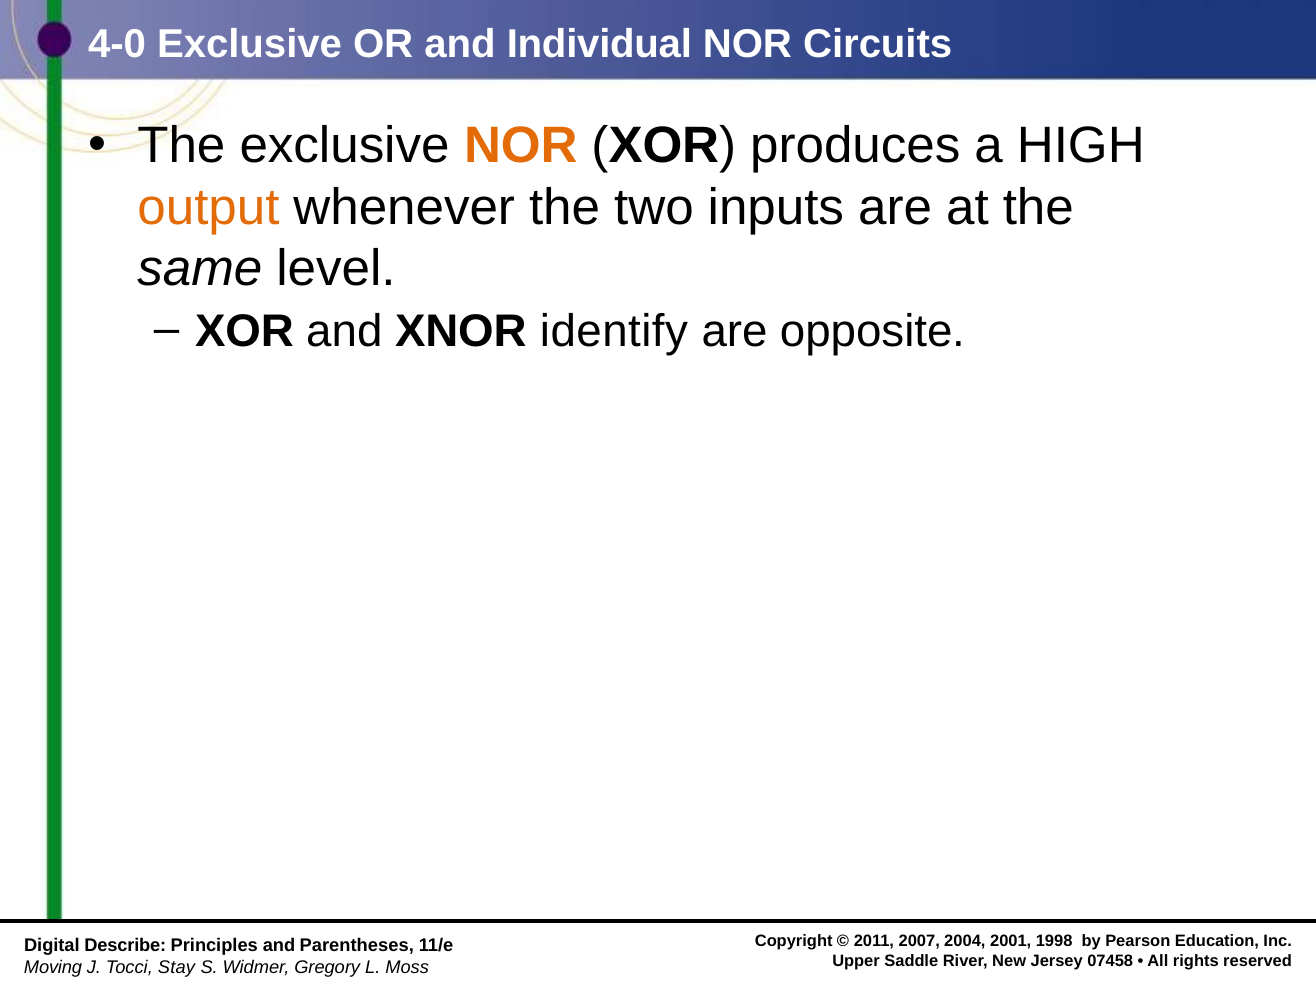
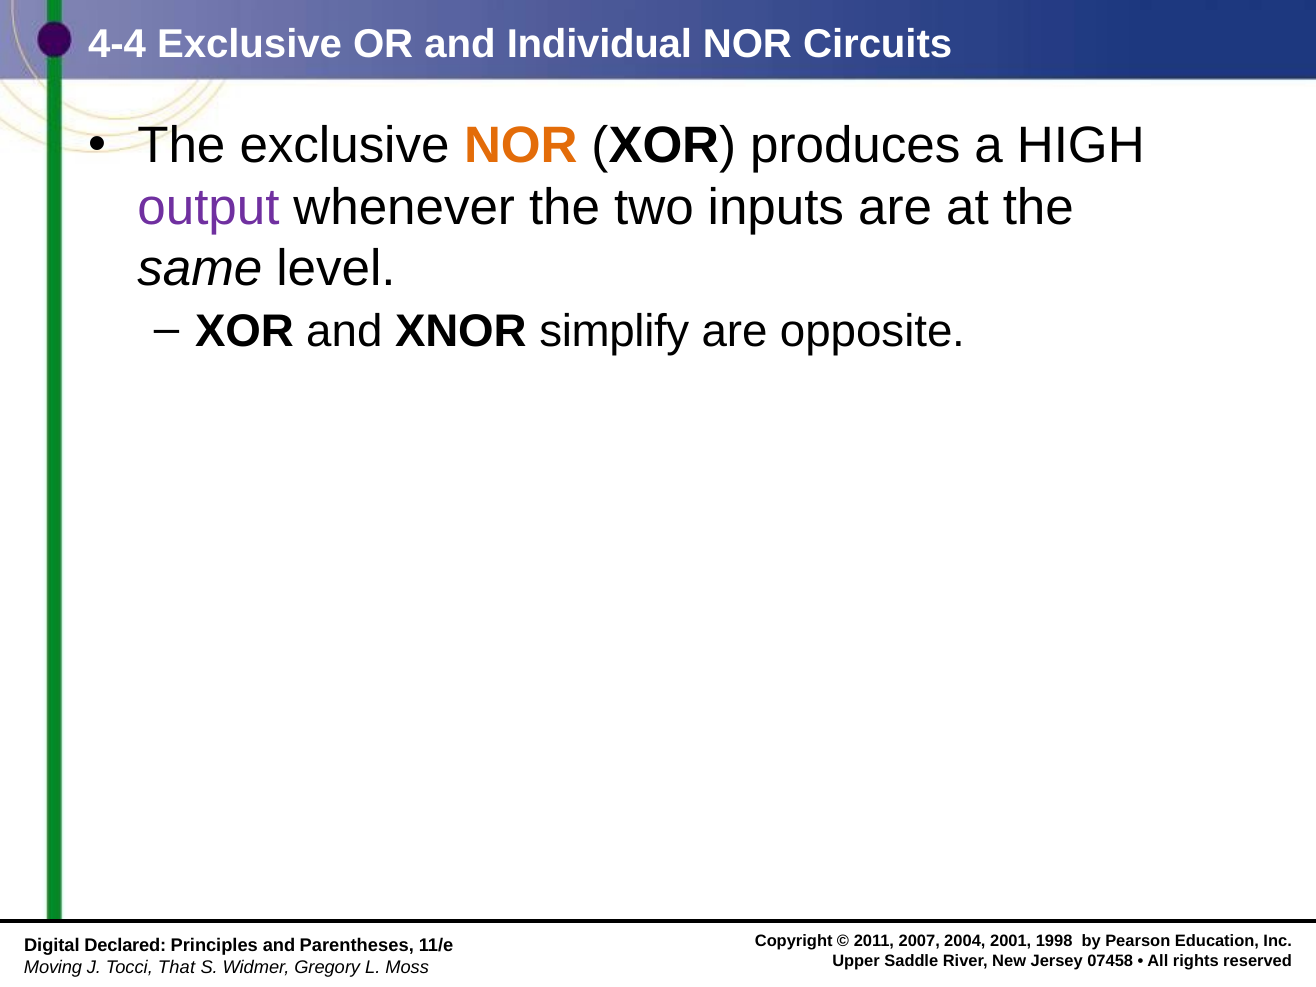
4-0: 4-0 -> 4-4
output colour: orange -> purple
identify: identify -> simplify
Describe: Describe -> Declared
Stay: Stay -> That
